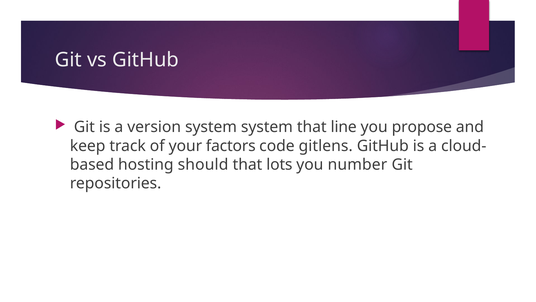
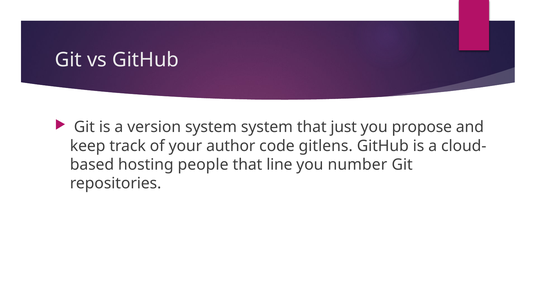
line: line -> just
factors: factors -> author
should: should -> people
lots: lots -> line
